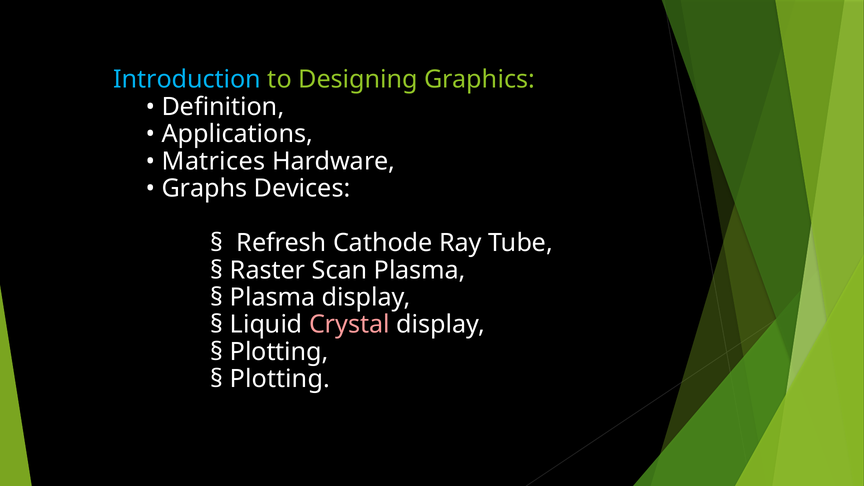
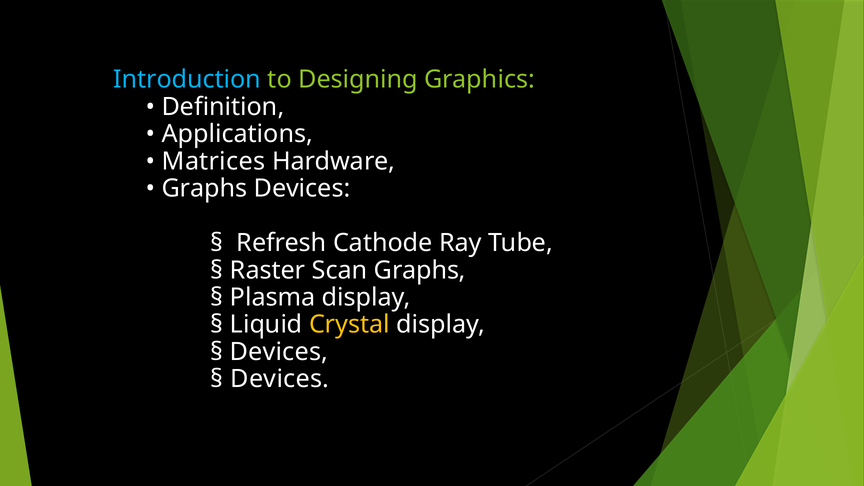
Scan Plasma: Plasma -> Graphs
Crystal colour: pink -> yellow
Plotting at (279, 352): Plotting -> Devices
Plotting at (280, 379): Plotting -> Devices
